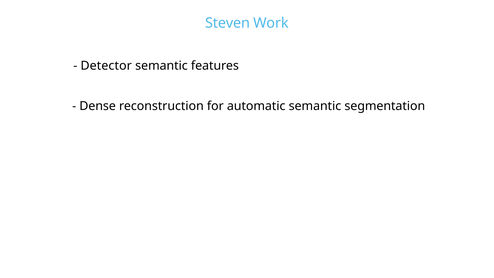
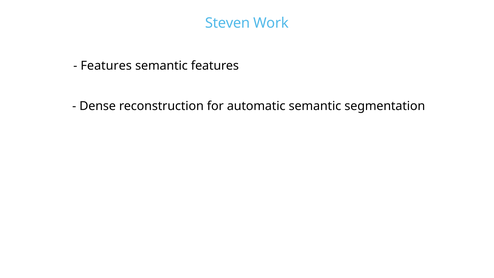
Detector at (106, 66): Detector -> Features
